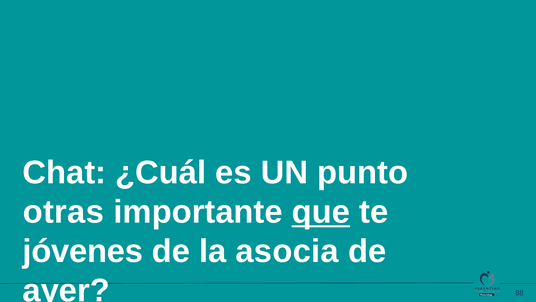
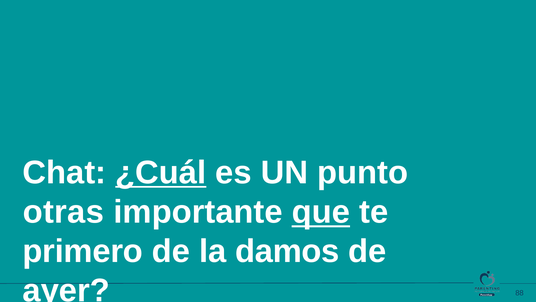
¿Cuál underline: none -> present
jóvenes: jóvenes -> primero
asocia: asocia -> damos
